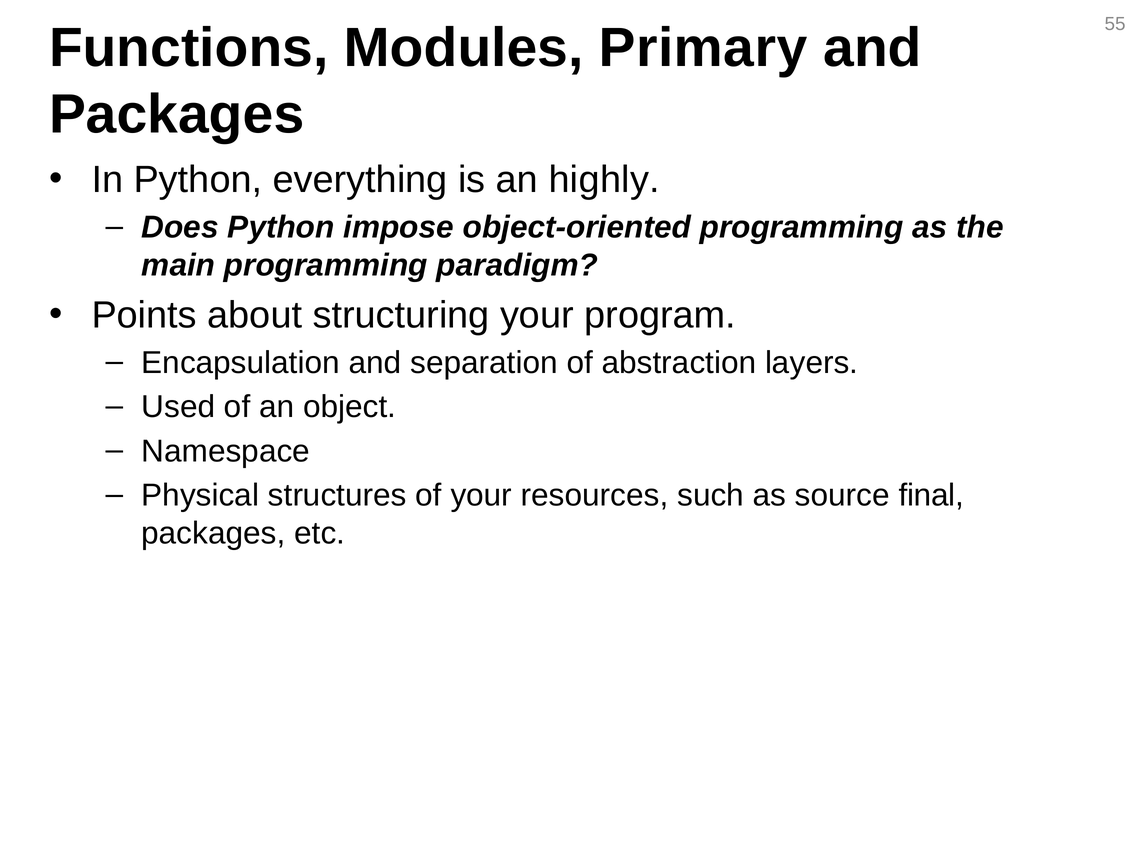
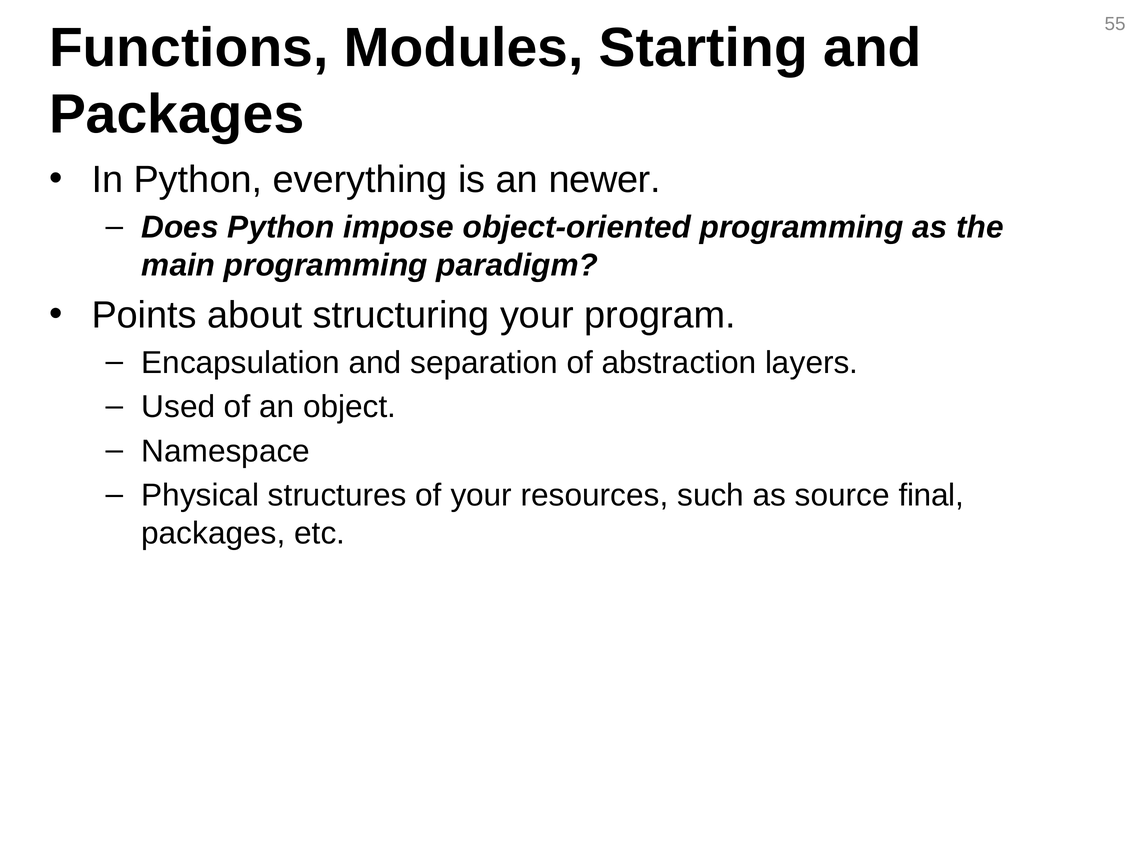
Primary: Primary -> Starting
highly: highly -> newer
